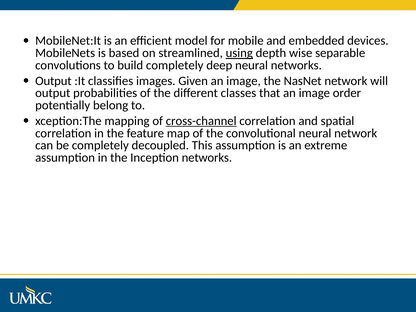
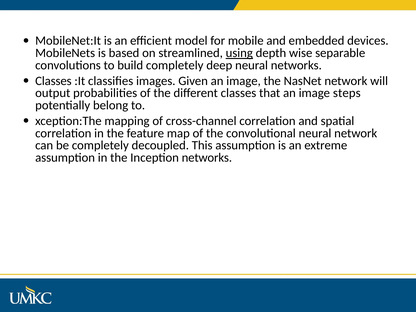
Output at (53, 81): Output -> Classes
order: order -> steps
cross-channel underline: present -> none
